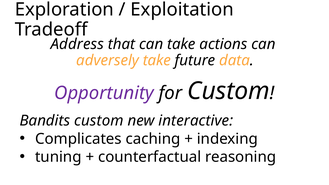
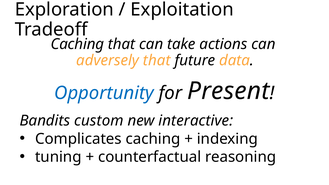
Address at (77, 44): Address -> Caching
adversely take: take -> that
Opportunity colour: purple -> blue
for Custom: Custom -> Present
